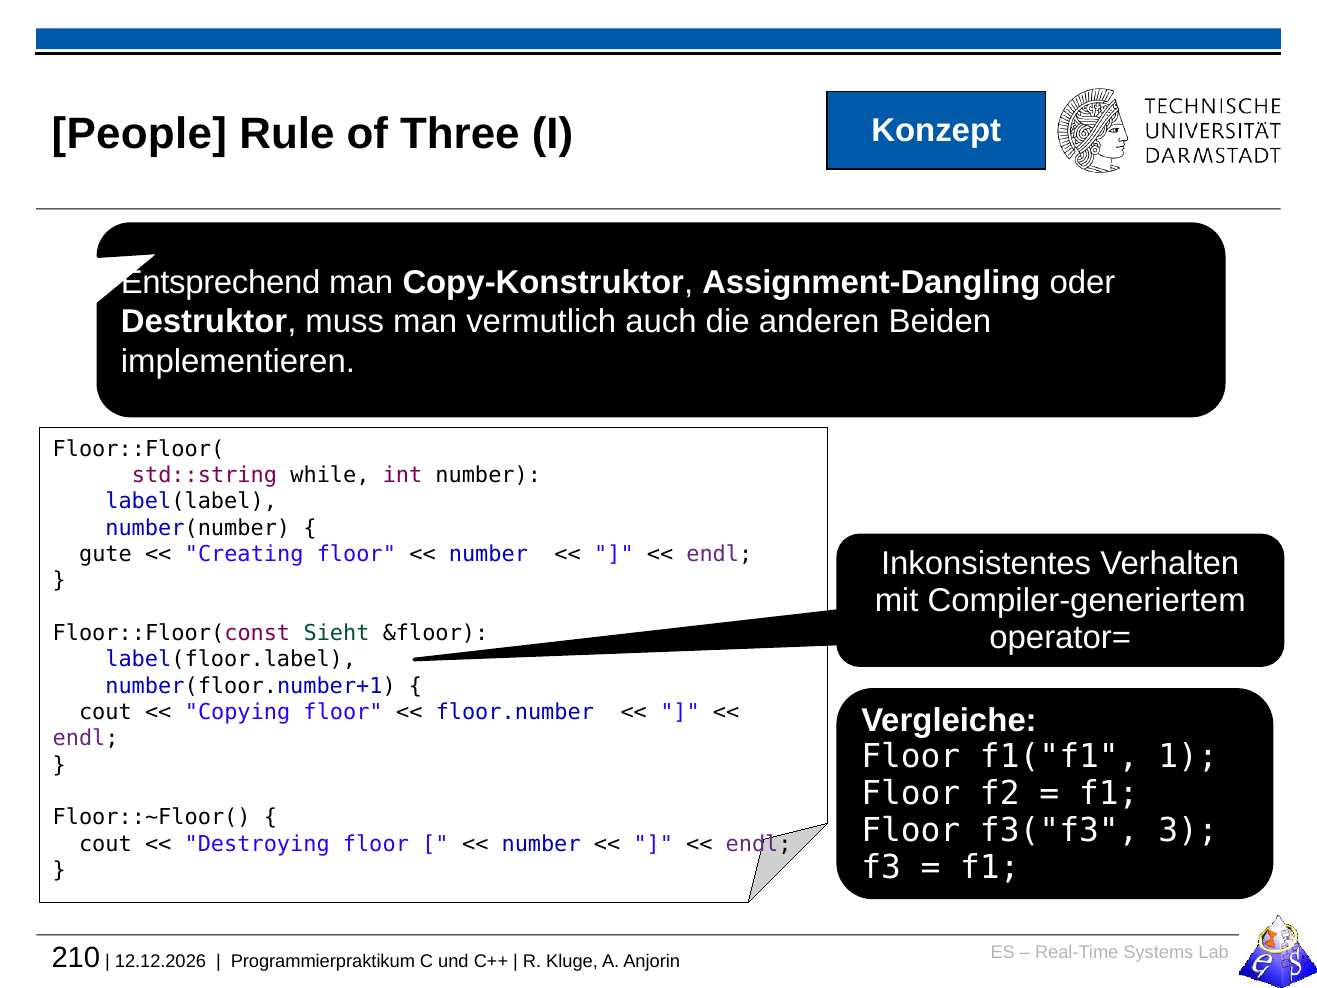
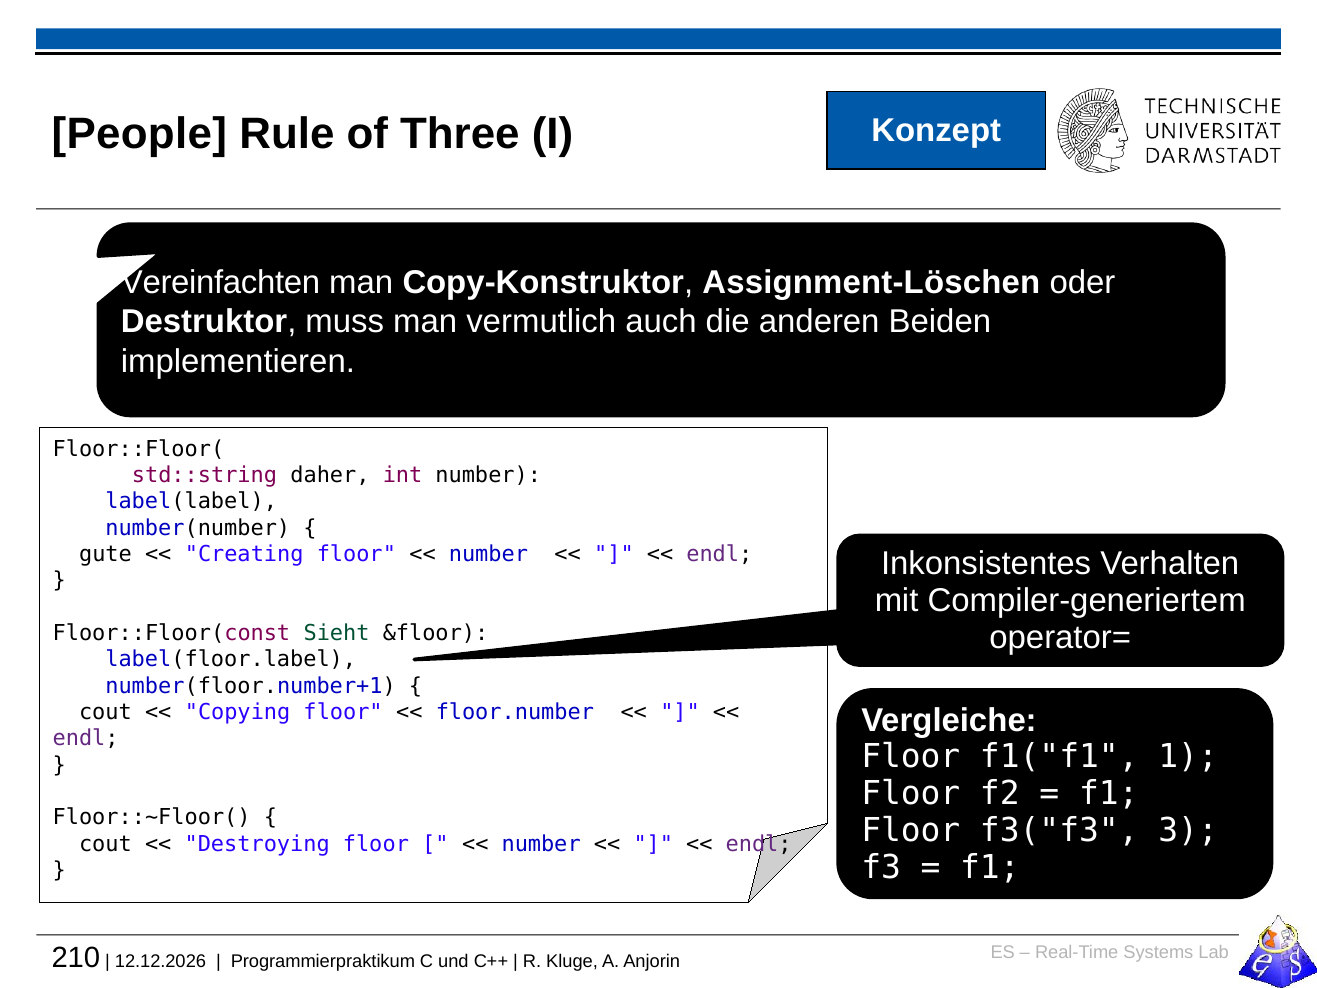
Entsprechend: Entsprechend -> Vereinfachten
Assignment-Dangling: Assignment-Dangling -> Assignment-Löschen
while: while -> daher
